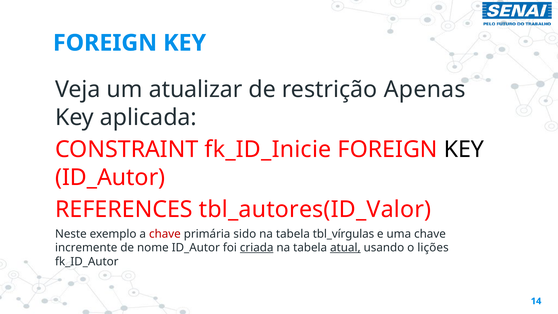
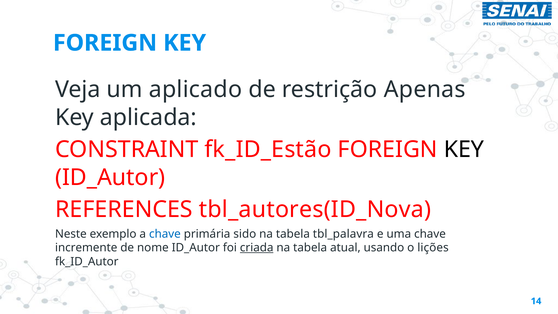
atualizar: atualizar -> aplicado
fk_ID_Inicie: fk_ID_Inicie -> fk_ID_Estão
tbl_autores(ID_Valor: tbl_autores(ID_Valor -> tbl_autores(ID_Nova
chave at (165, 234) colour: red -> blue
tbl_vírgulas: tbl_vírgulas -> tbl_palavra
atual underline: present -> none
